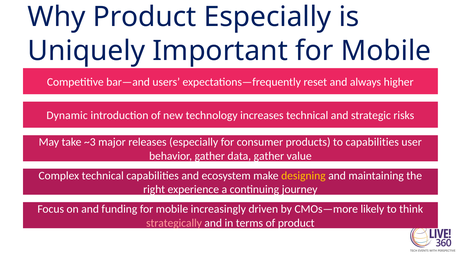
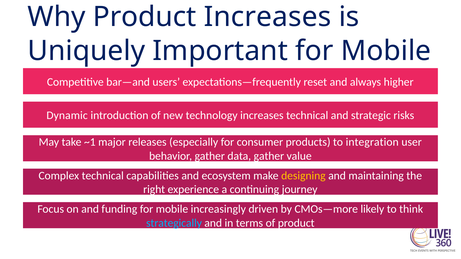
Product Especially: Especially -> Increases
~3: ~3 -> ~1
to capabilities: capabilities -> integration
strategically colour: pink -> light blue
